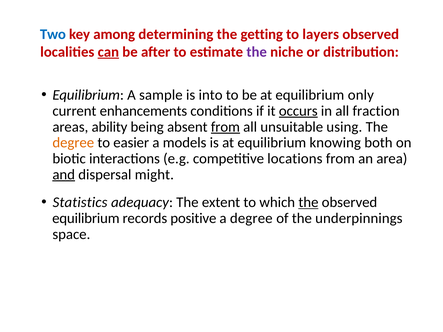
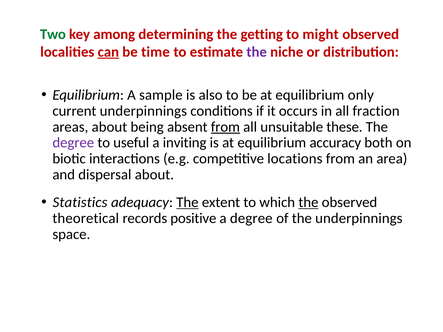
Two colour: blue -> green
layers: layers -> might
after: after -> time
into: into -> also
current enhancements: enhancements -> underpinnings
occurs underline: present -> none
areas ability: ability -> about
using: using -> these
degree at (73, 143) colour: orange -> purple
easier: easier -> useful
models: models -> inviting
knowing: knowing -> accuracy
and underline: present -> none
dispersal might: might -> about
The at (187, 202) underline: none -> present
equilibrium at (86, 218): equilibrium -> theoretical
